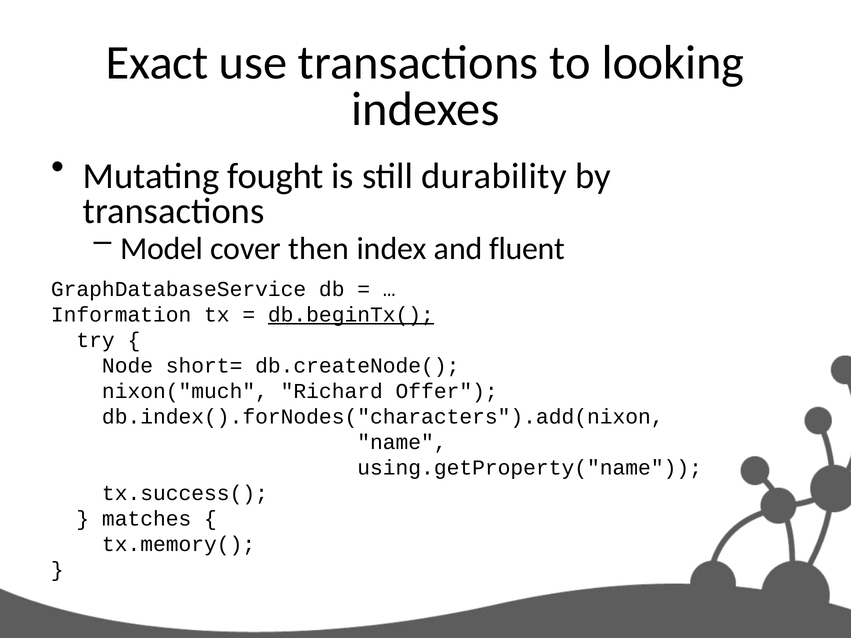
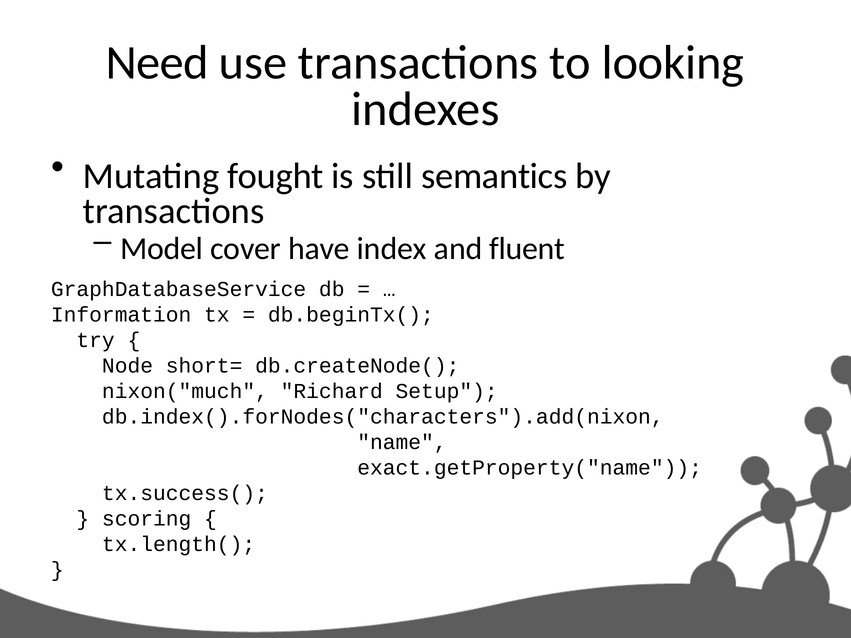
Exact: Exact -> Need
durability: durability -> semantics
then: then -> have
db.beginTx( underline: present -> none
Offer: Offer -> Setup
using.getProperty("name: using.getProperty("name -> exact.getProperty("name
matches: matches -> scoring
tx.memory(: tx.memory( -> tx.length(
